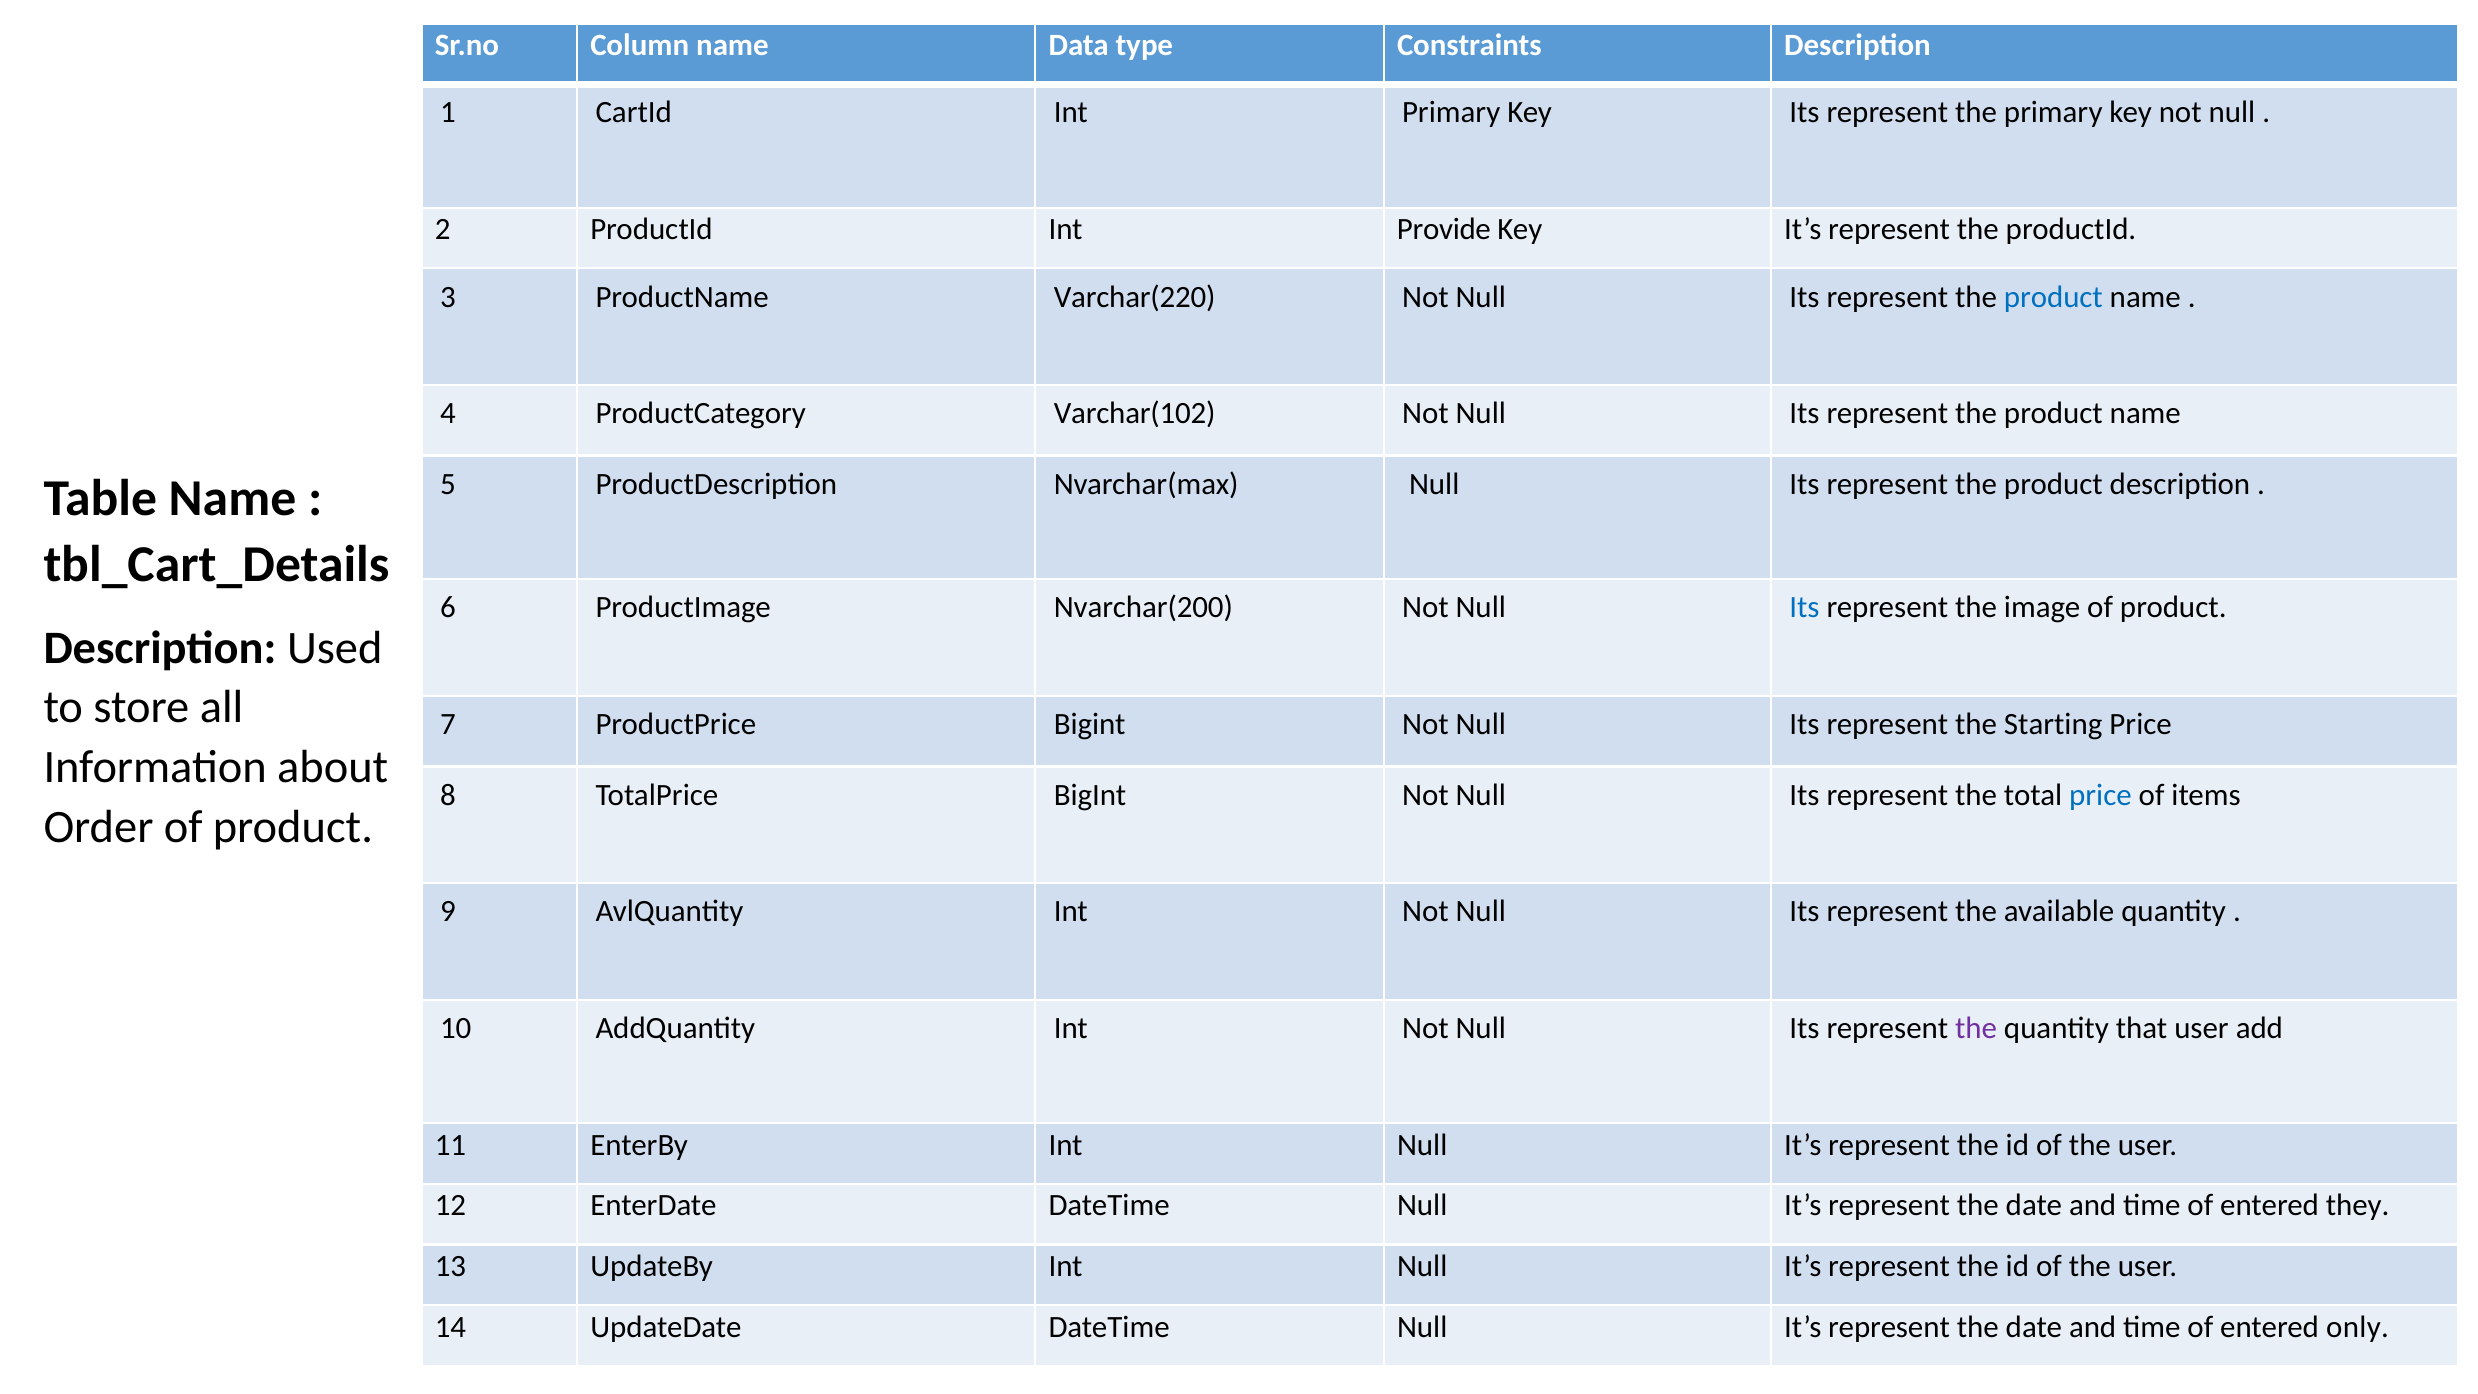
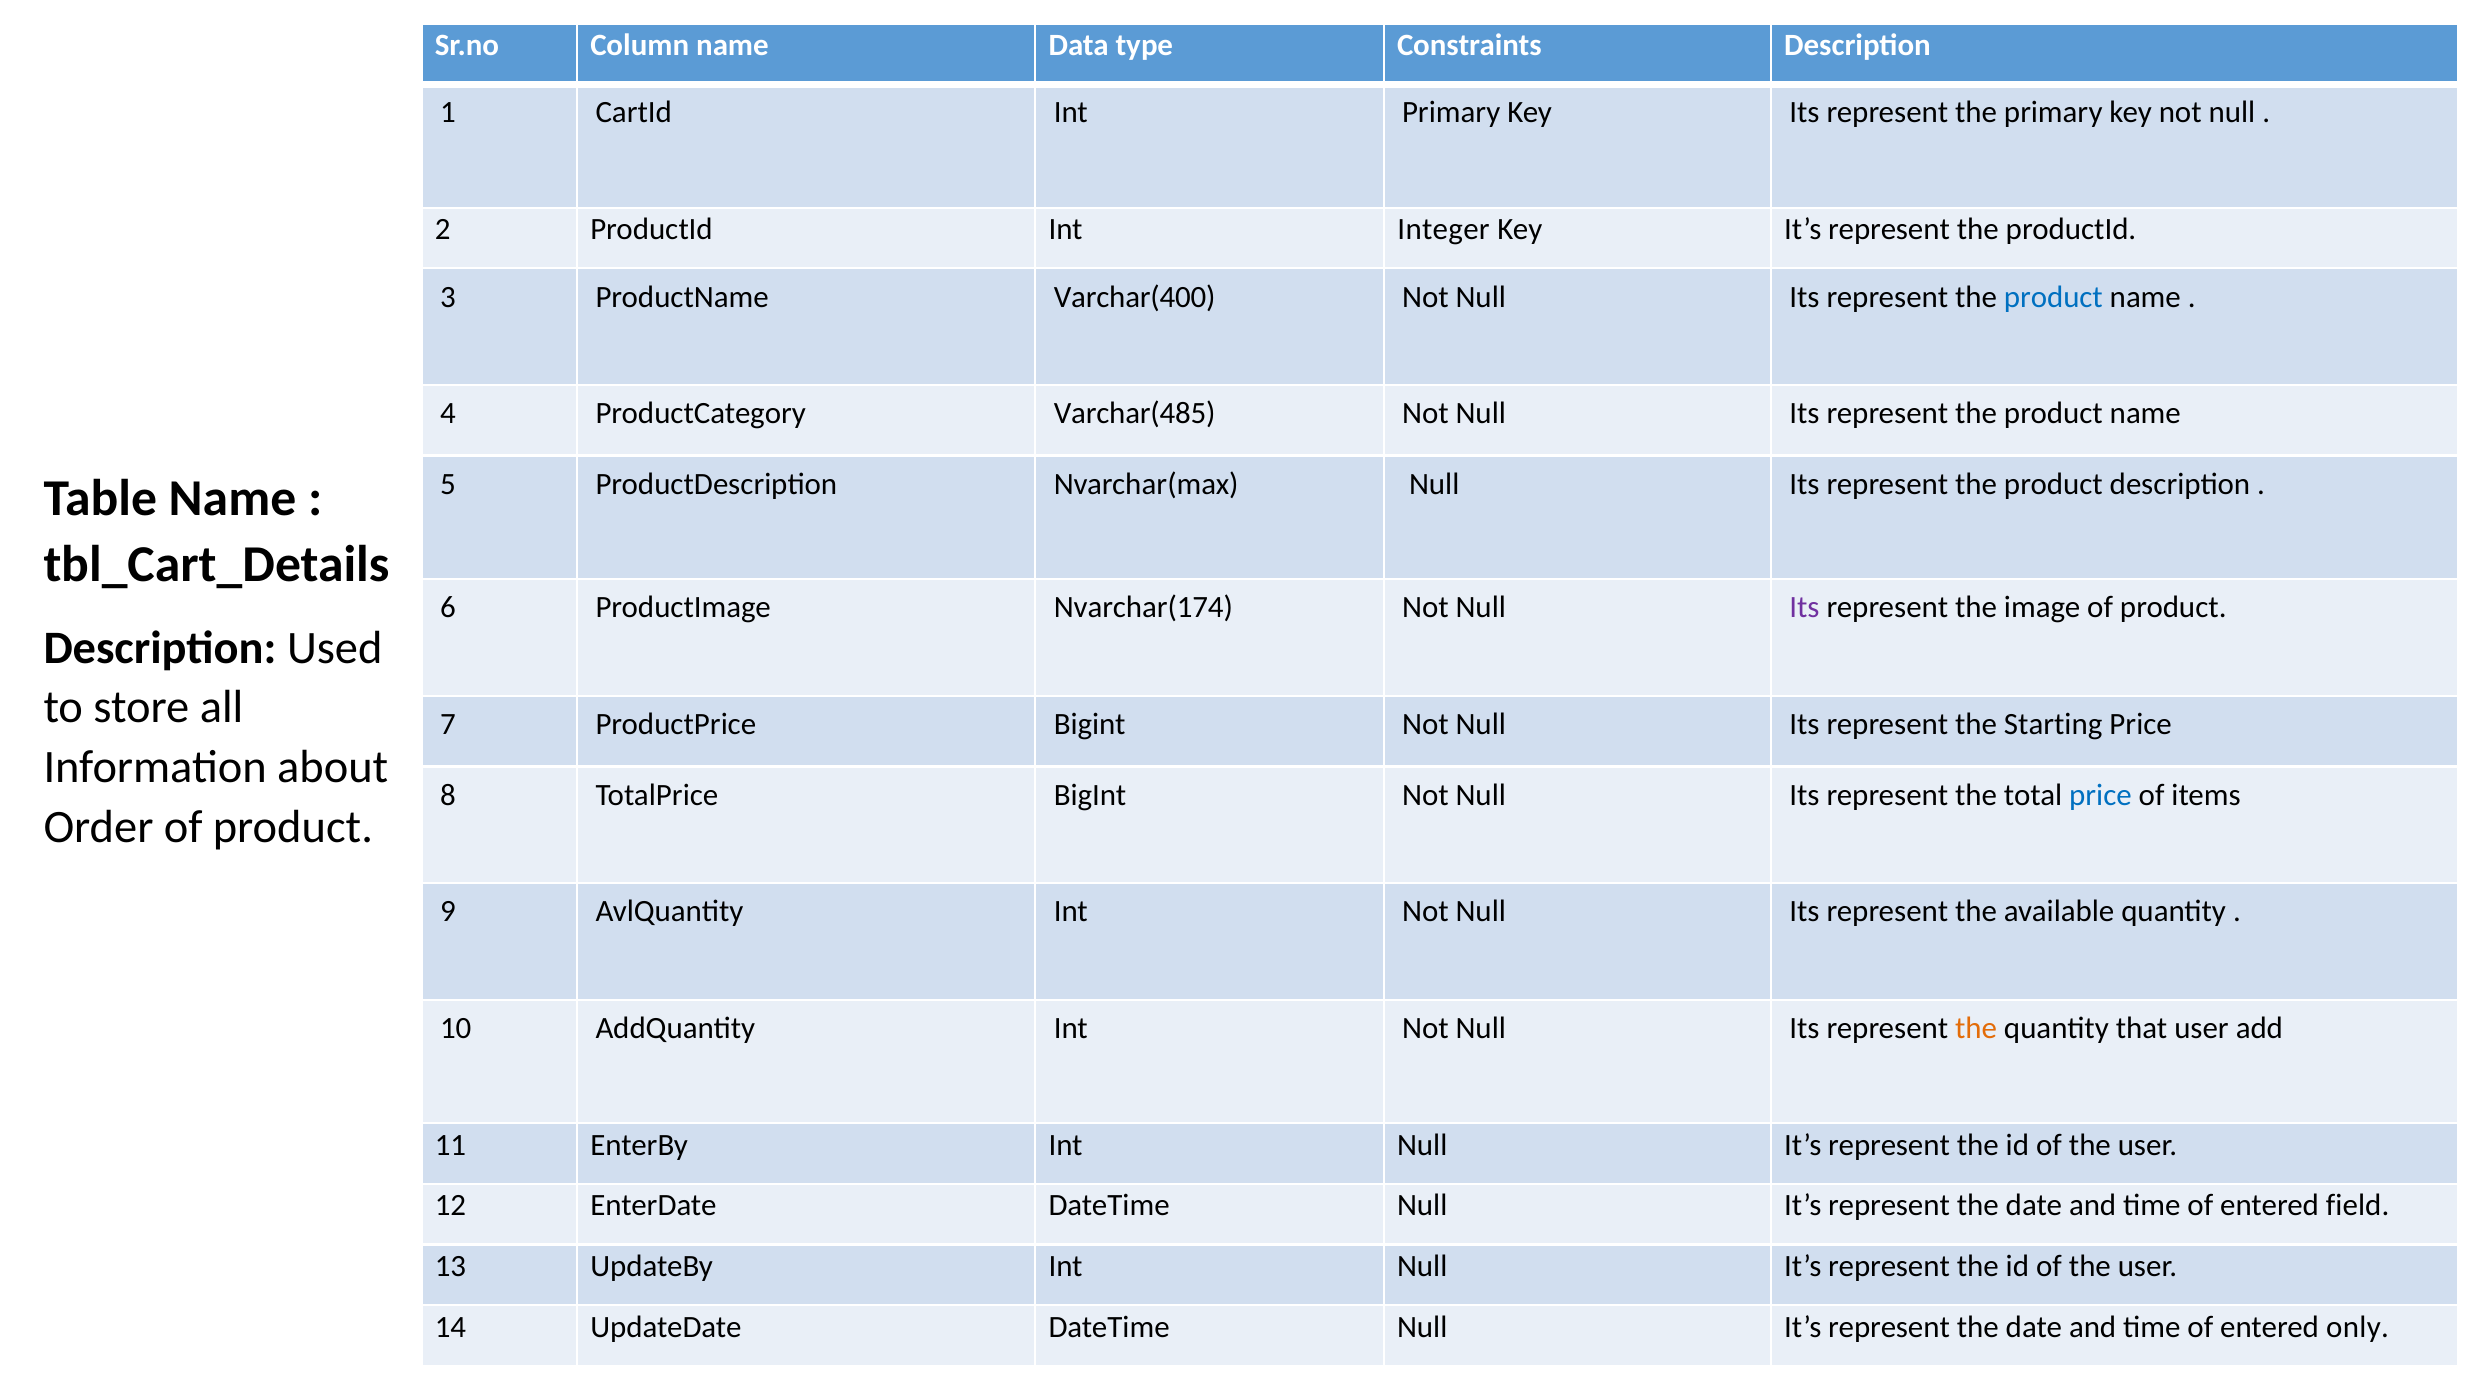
Provide: Provide -> Integer
Varchar(220: Varchar(220 -> Varchar(400
Varchar(102: Varchar(102 -> Varchar(485
Nvarchar(200: Nvarchar(200 -> Nvarchar(174
Its at (1804, 608) colour: blue -> purple
the at (1976, 1028) colour: purple -> orange
they: they -> field
